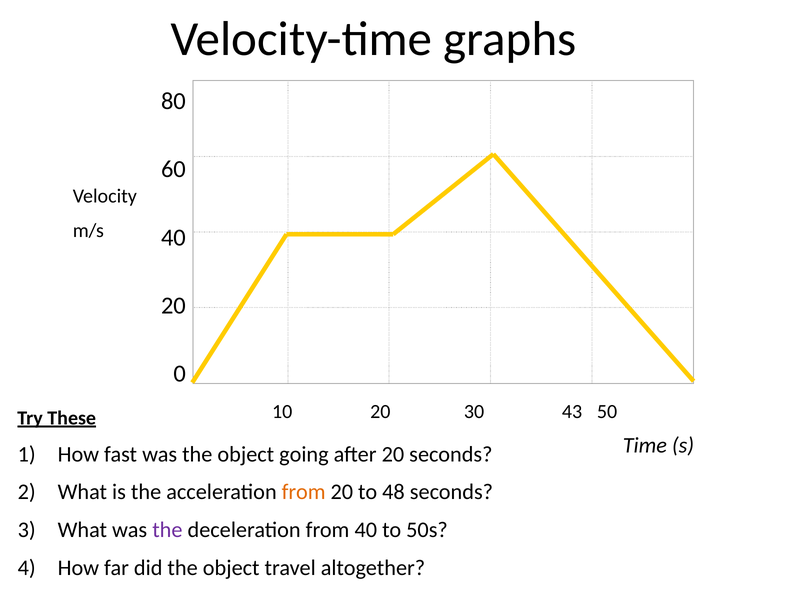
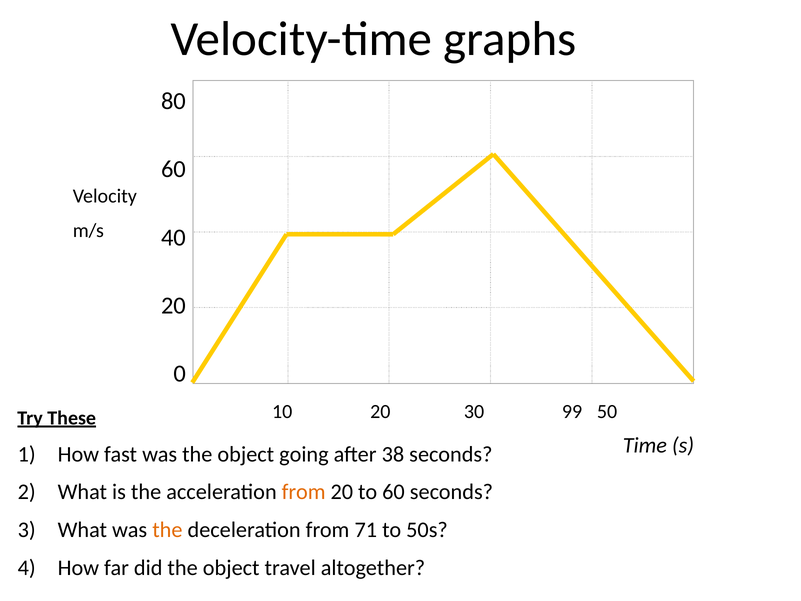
43: 43 -> 99
after 20: 20 -> 38
to 48: 48 -> 60
the at (167, 530) colour: purple -> orange
from 40: 40 -> 71
